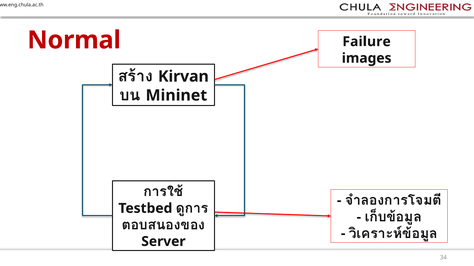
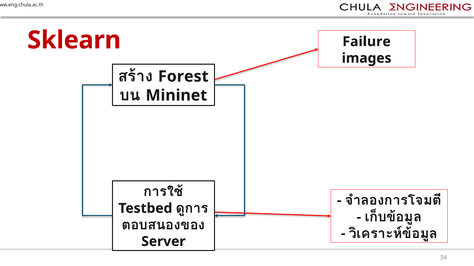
Normal: Normal -> Sklearn
Kirvan: Kirvan -> Forest
